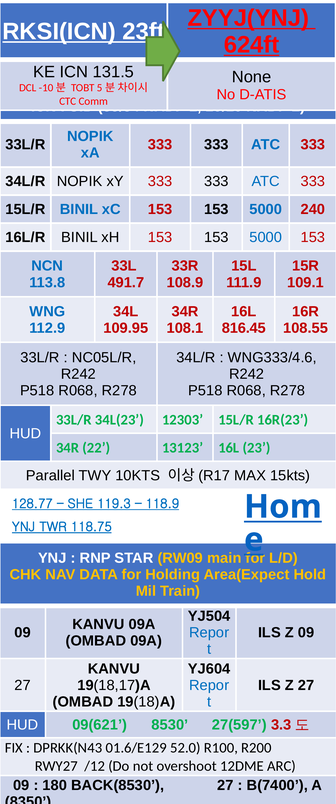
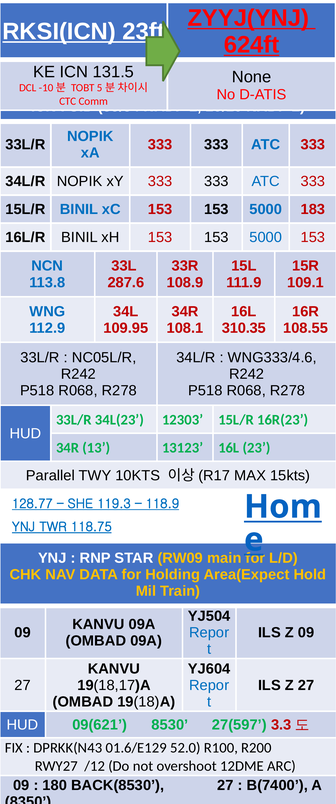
240: 240 -> 183
491.7: 491.7 -> 287.6
816.45: 816.45 -> 310.35
22: 22 -> 13
